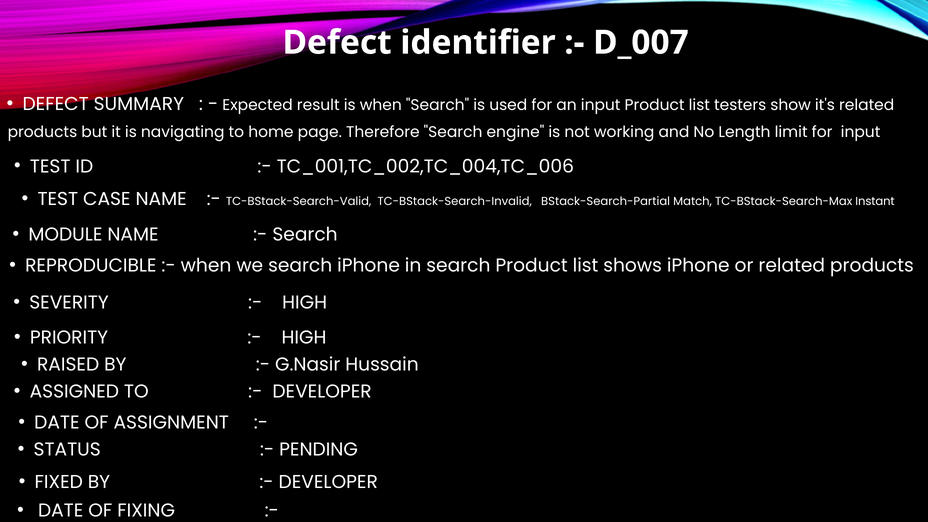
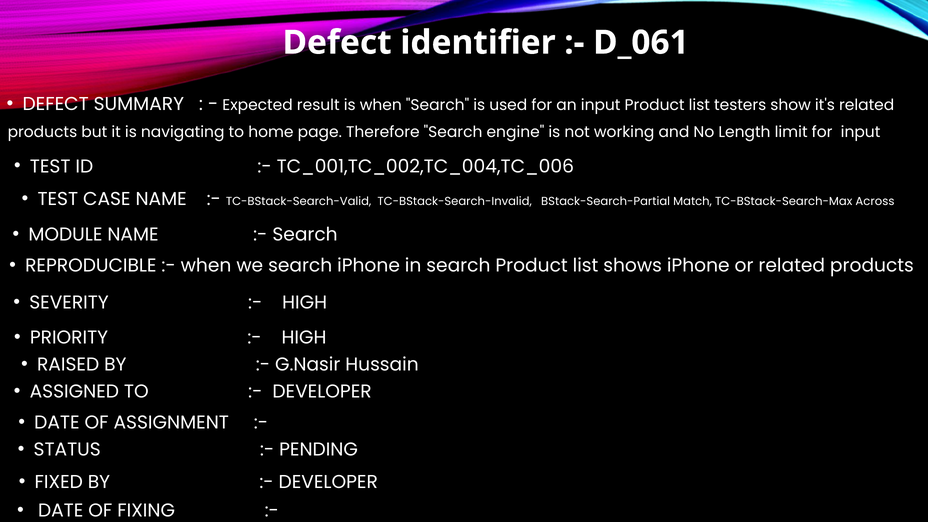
D_007: D_007 -> D_061
Instant: Instant -> Across
